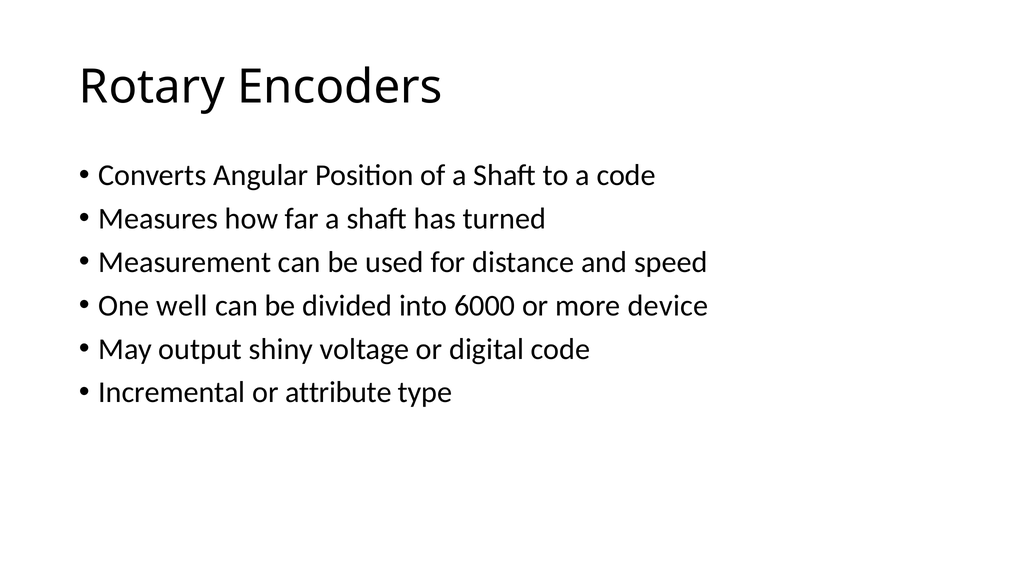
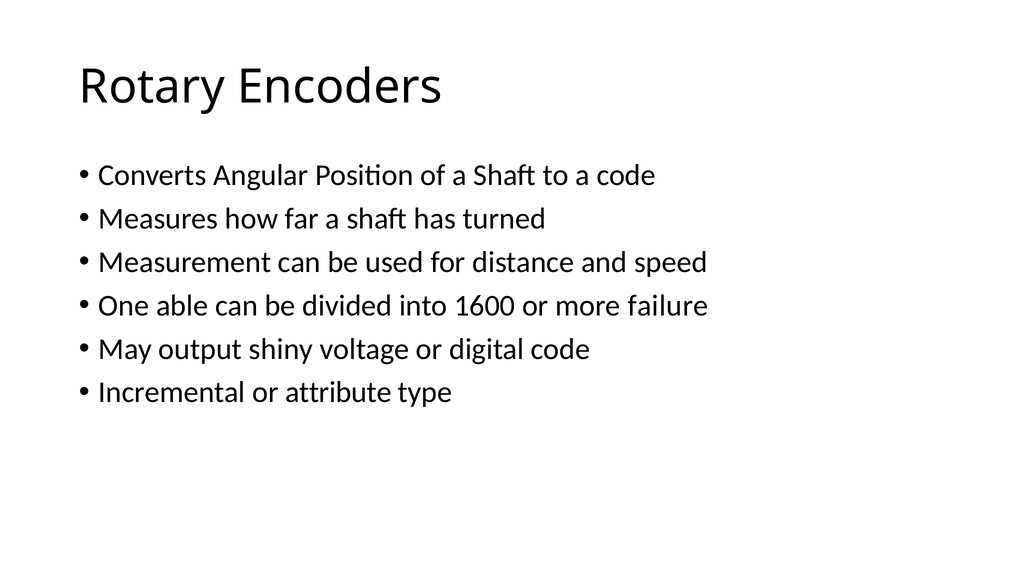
well: well -> able
6000: 6000 -> 1600
device: device -> failure
